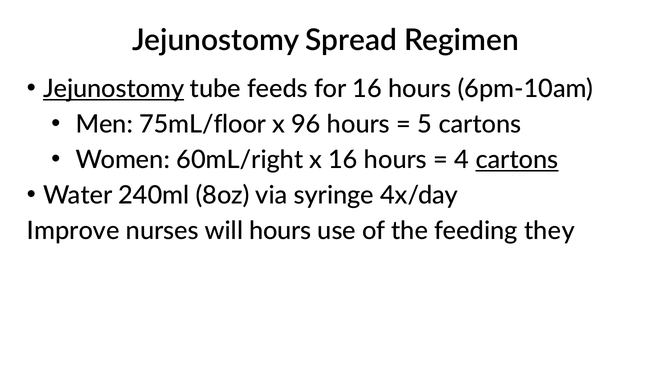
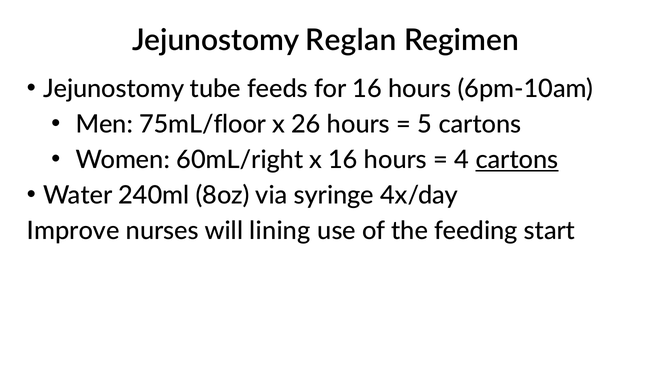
Spread: Spread -> Reglan
Jejunostomy at (114, 89) underline: present -> none
96: 96 -> 26
will hours: hours -> lining
they: they -> start
